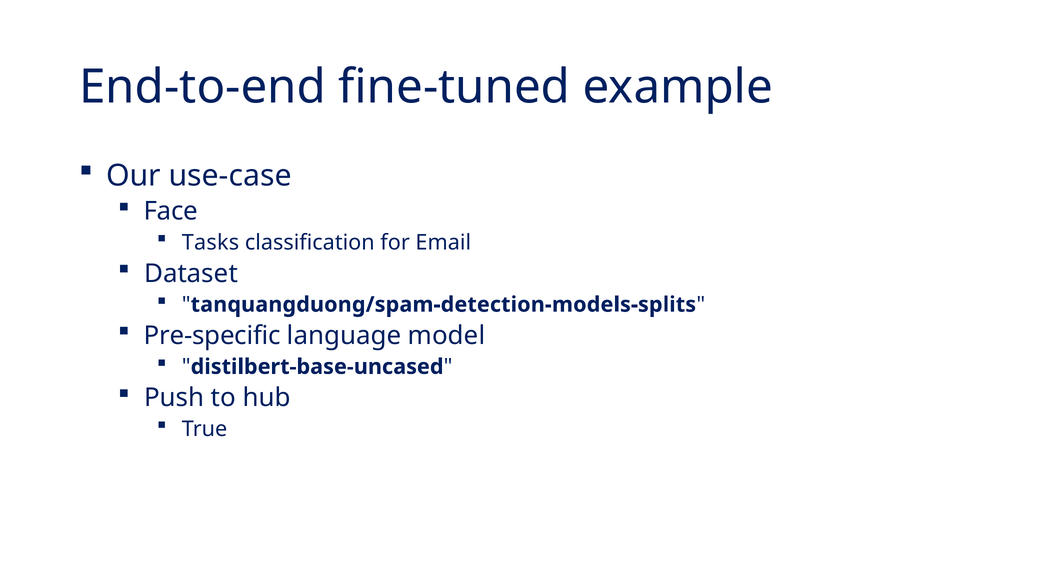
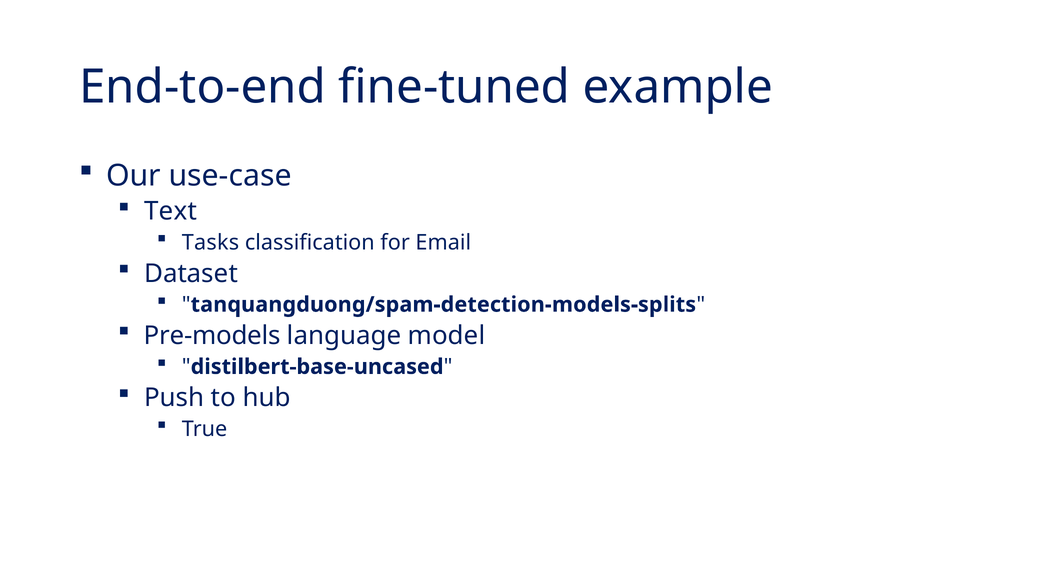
Face: Face -> Text
Pre-specific: Pre-specific -> Pre-models
